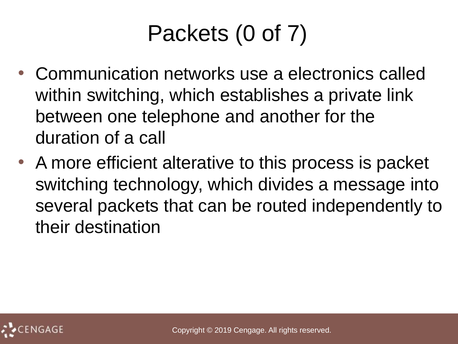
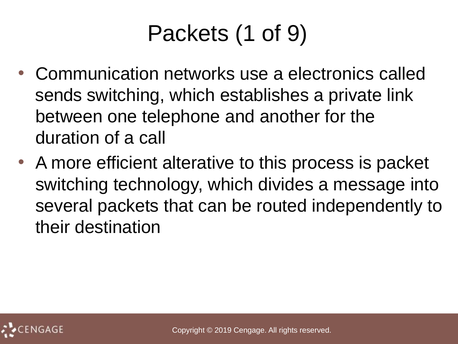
0: 0 -> 1
7: 7 -> 9
within: within -> sends
